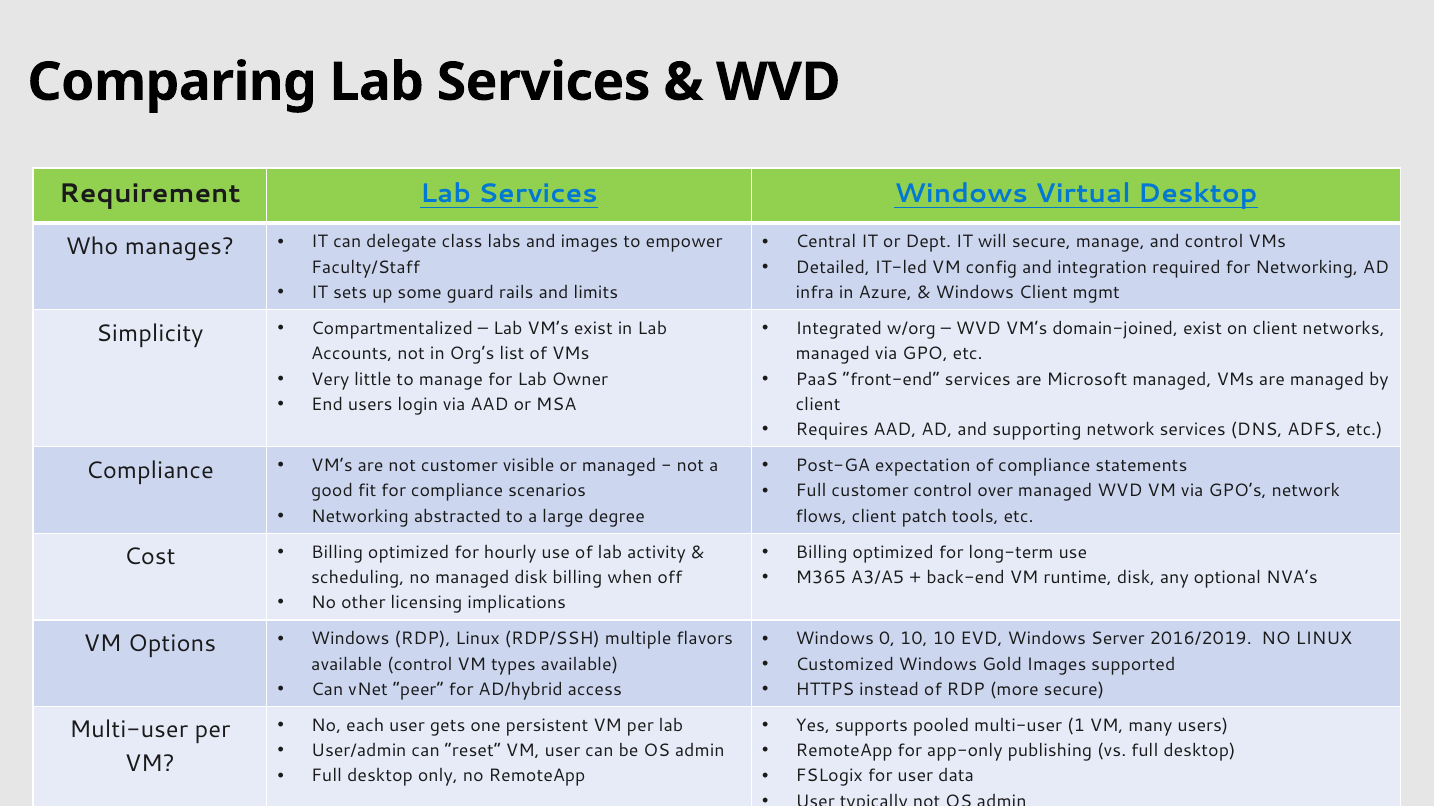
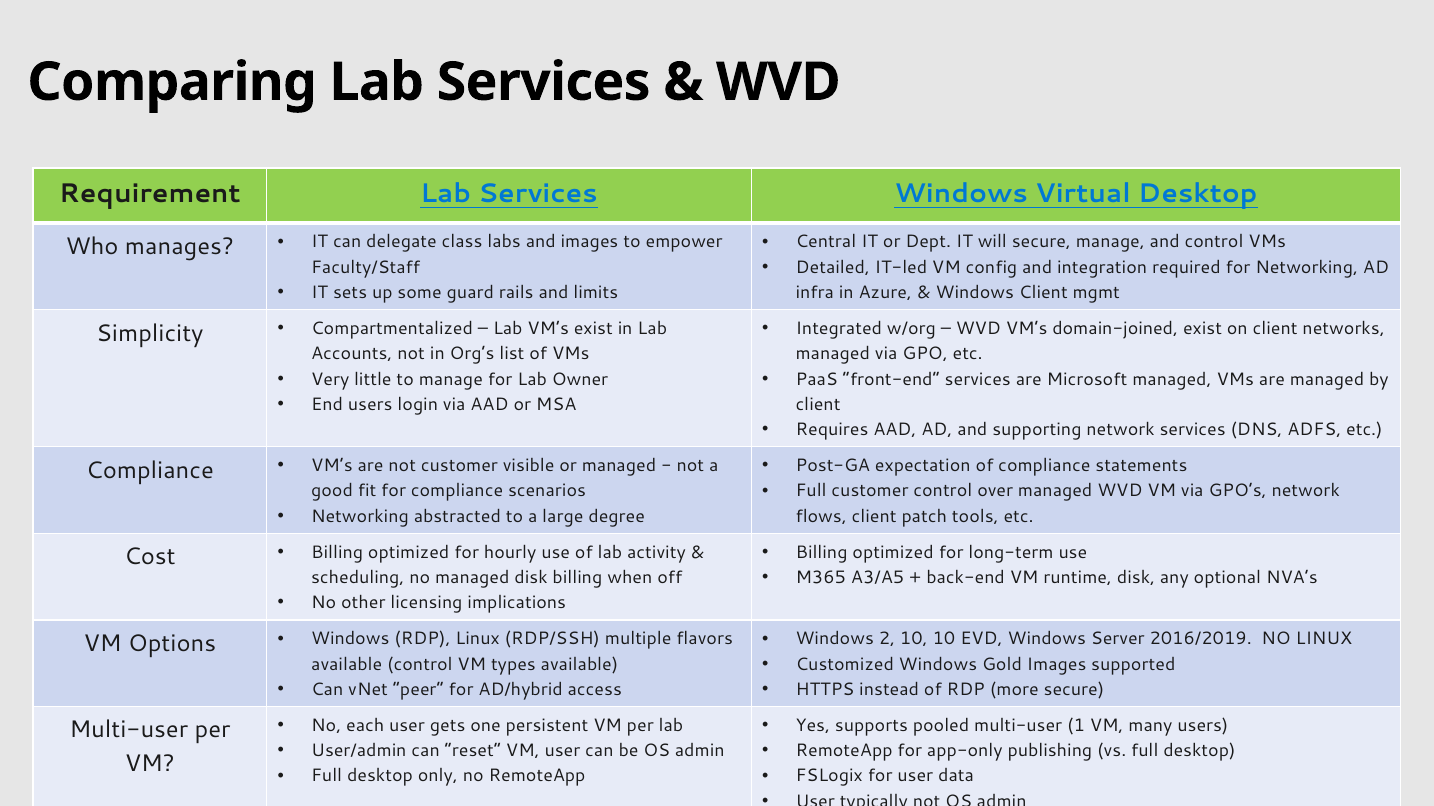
0: 0 -> 2
